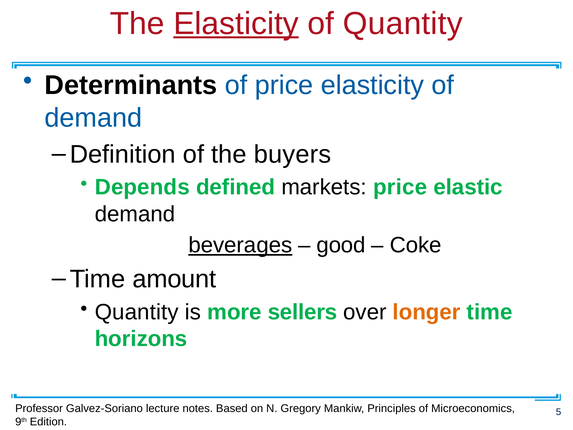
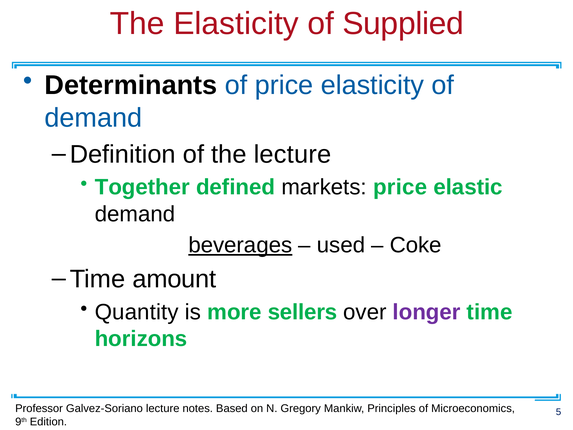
Elasticity at (236, 24) underline: present -> none
of Quantity: Quantity -> Supplied
the buyers: buyers -> lecture
Depends: Depends -> Together
good: good -> used
longer colour: orange -> purple
